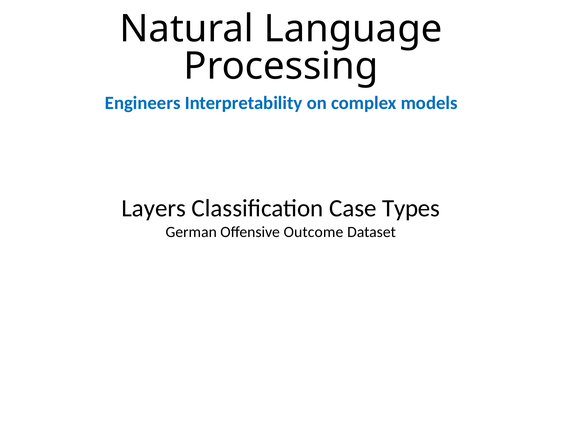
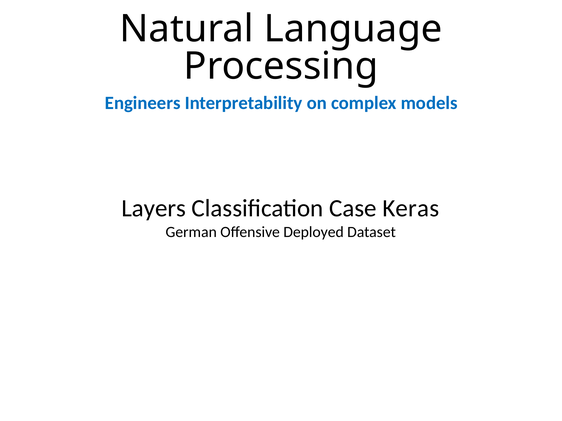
Types: Types -> Keras
Outcome: Outcome -> Deployed
